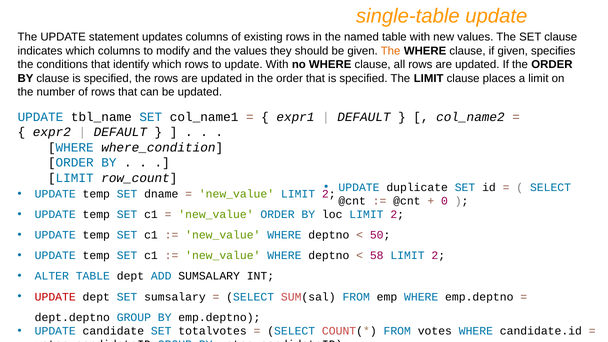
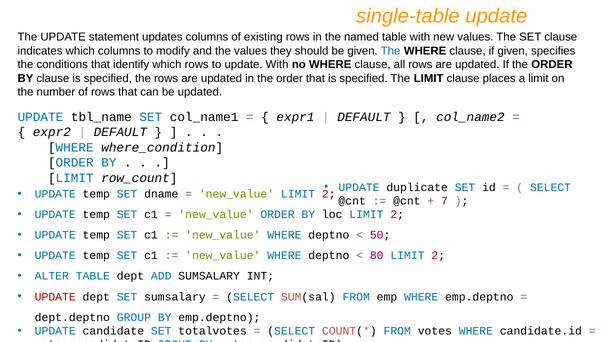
The at (391, 51) colour: orange -> blue
0: 0 -> 7
58: 58 -> 80
